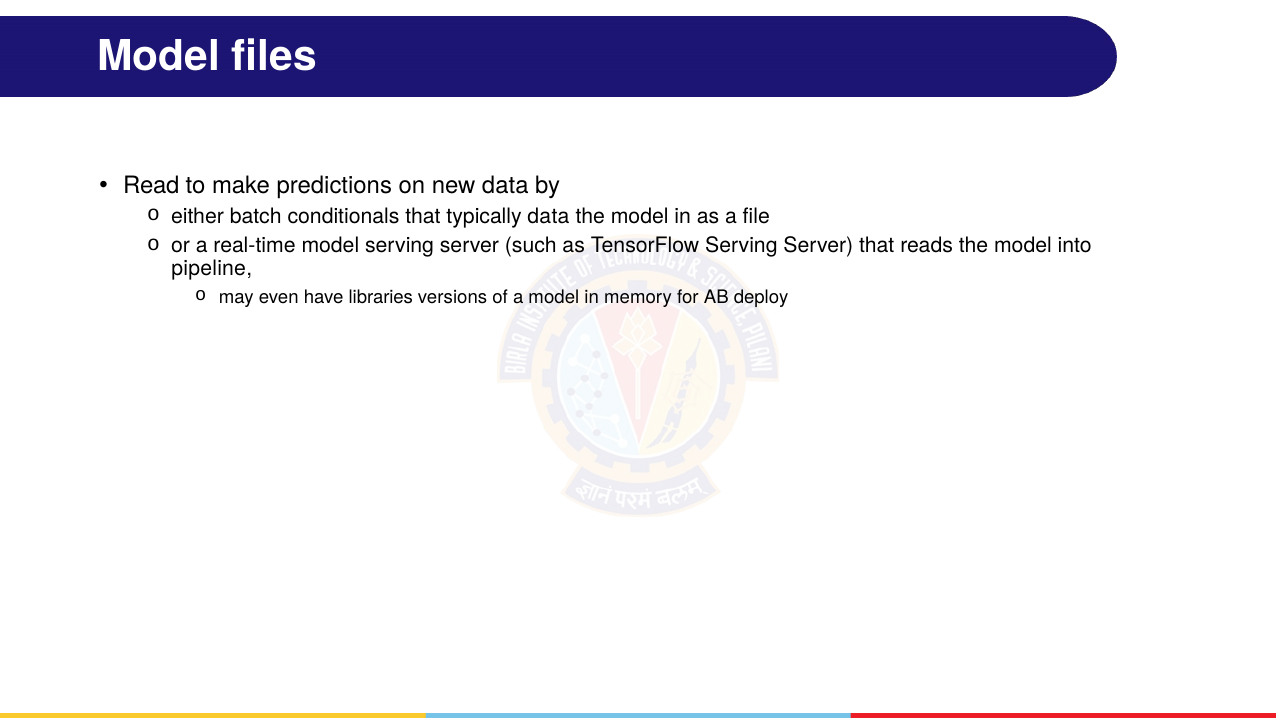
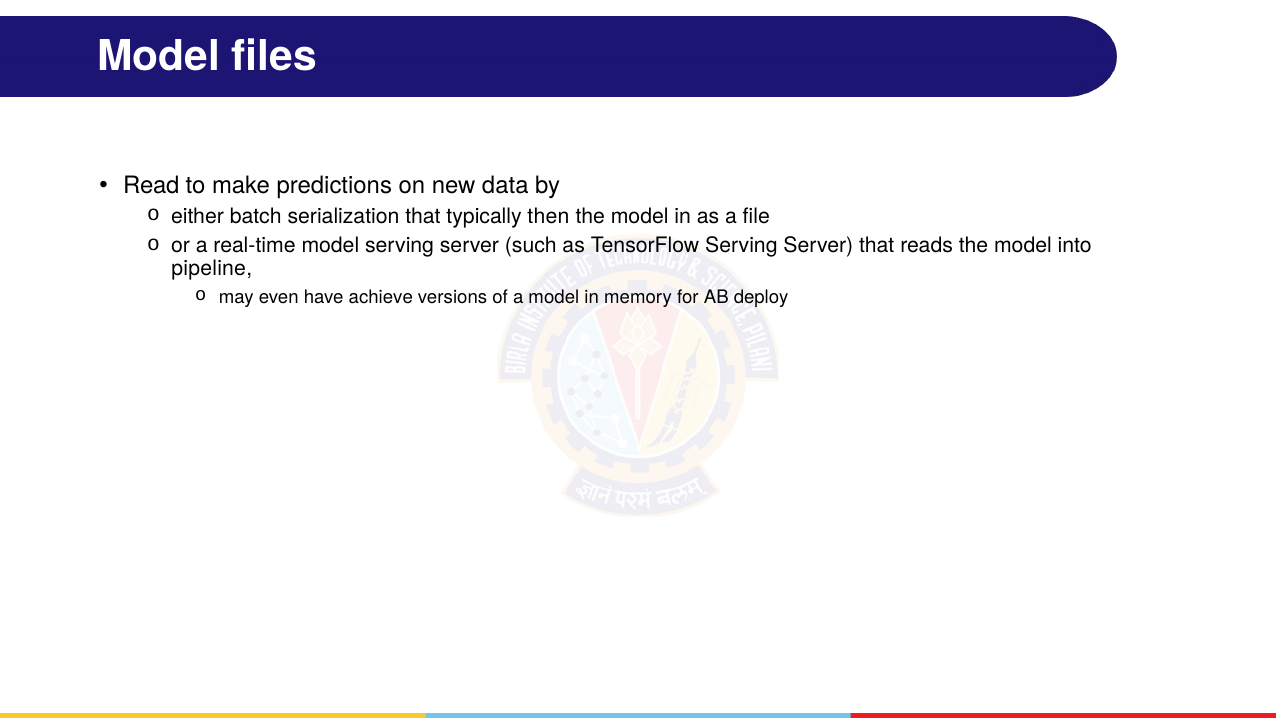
conditionals: conditionals -> serialization
typically data: data -> then
libraries: libraries -> achieve
